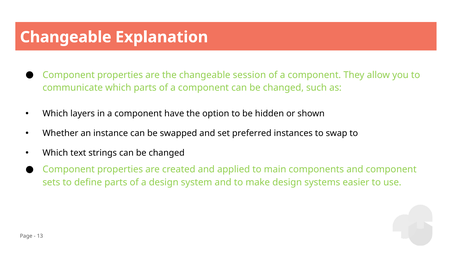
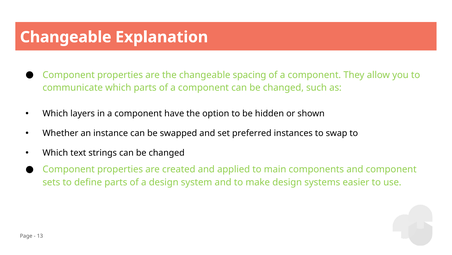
session: session -> spacing
